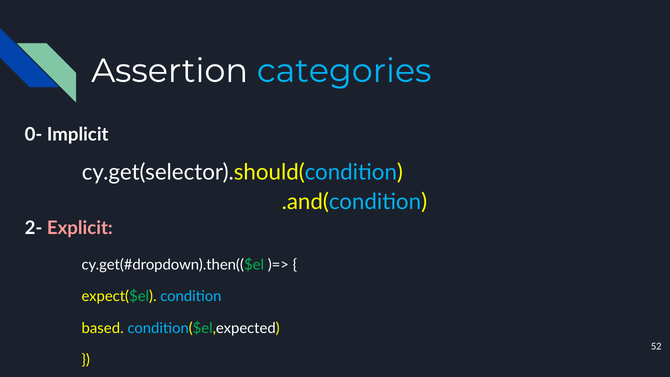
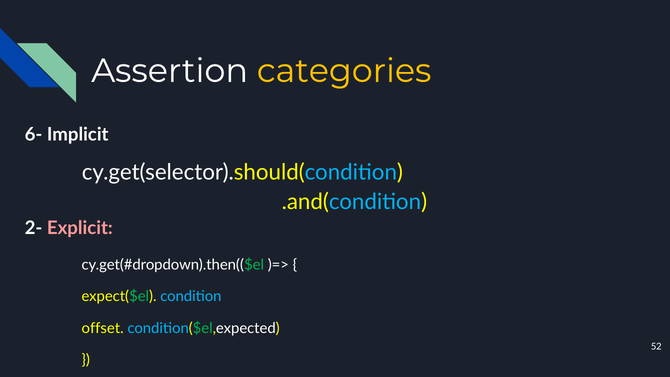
categories colour: light blue -> yellow
0-: 0- -> 6-
based: based -> offset
